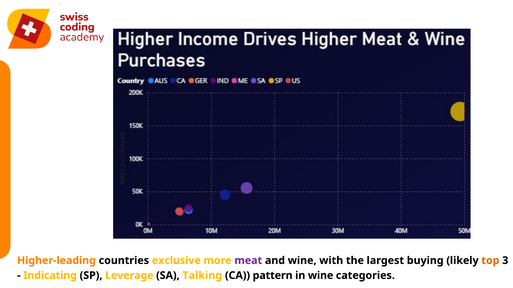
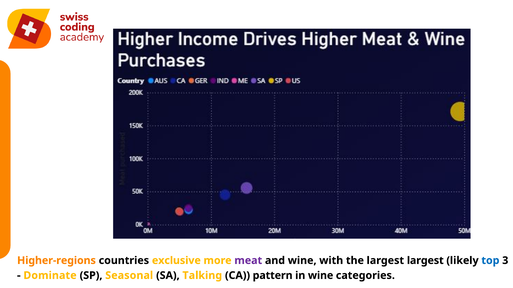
Higher-leading: Higher-leading -> Higher-regions
largest buying: buying -> largest
top colour: orange -> blue
Indicating: Indicating -> Dominate
Leverage: Leverage -> Seasonal
